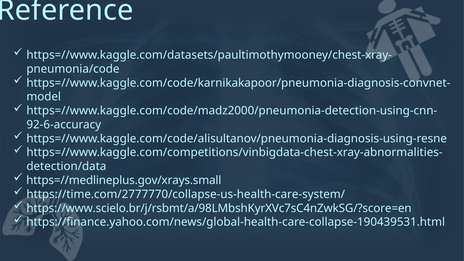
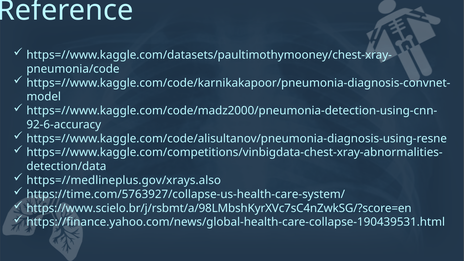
https=//medlineplus.gov/xrays.small: https=//medlineplus.gov/xrays.small -> https=//medlineplus.gov/xrays.also
https://time.com/2777770/collapse-us-health-care-system/: https://time.com/2777770/collapse-us-health-care-system/ -> https://time.com/5763927/collapse-us-health-care-system/
